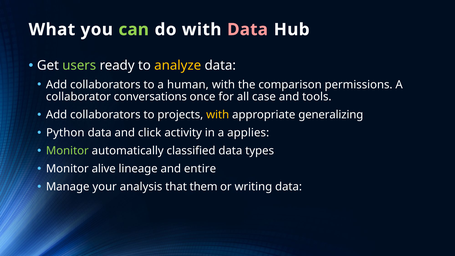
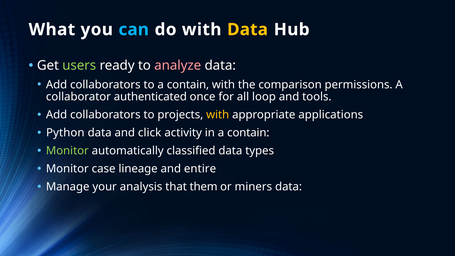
can colour: light green -> light blue
Data at (248, 30) colour: pink -> yellow
analyze colour: yellow -> pink
to a human: human -> contain
conversations: conversations -> authenticated
case: case -> loop
generalizing: generalizing -> applications
in a applies: applies -> contain
alive: alive -> case
writing: writing -> miners
